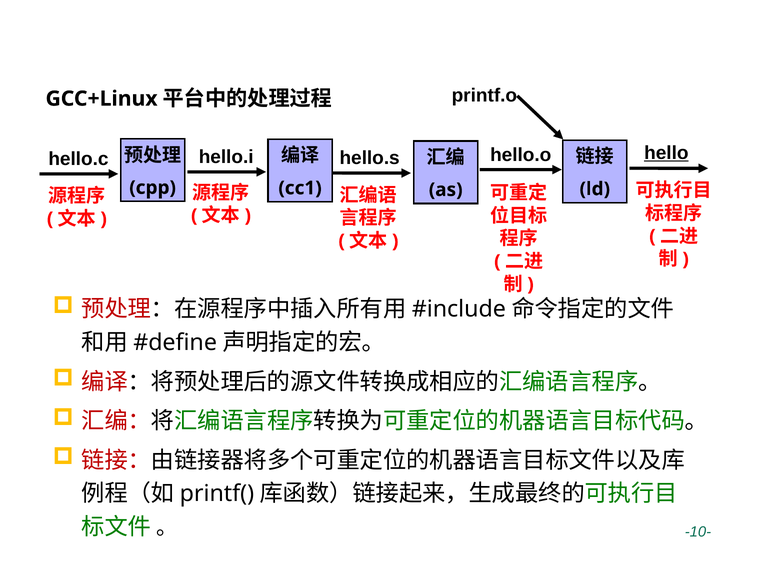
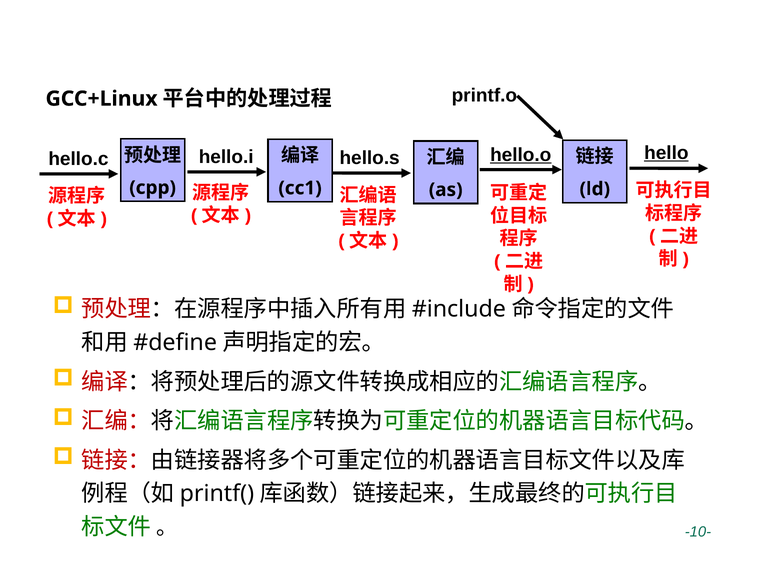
hello.o underline: none -> present
